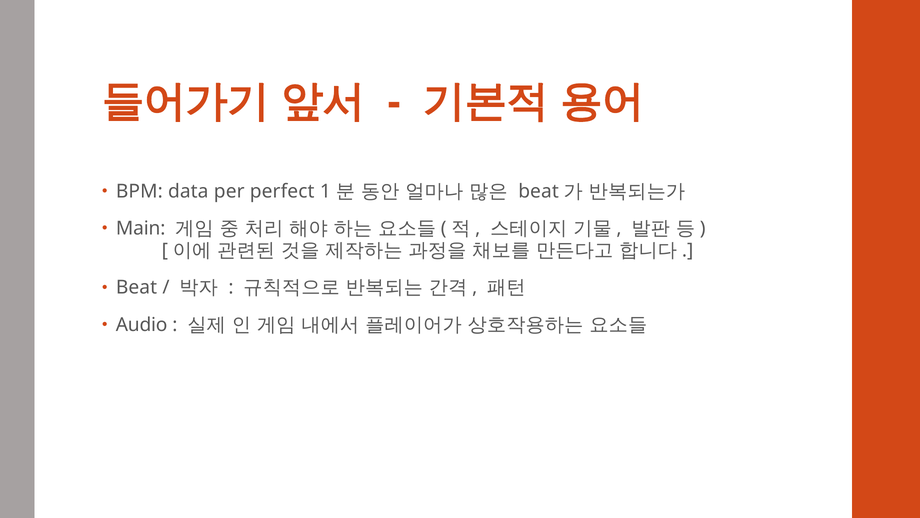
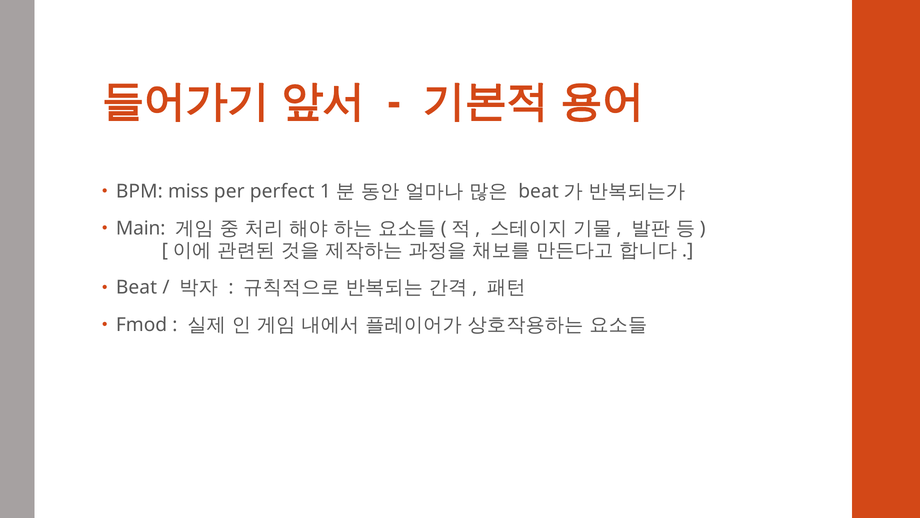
data: data -> miss
Audio: Audio -> Fmod
